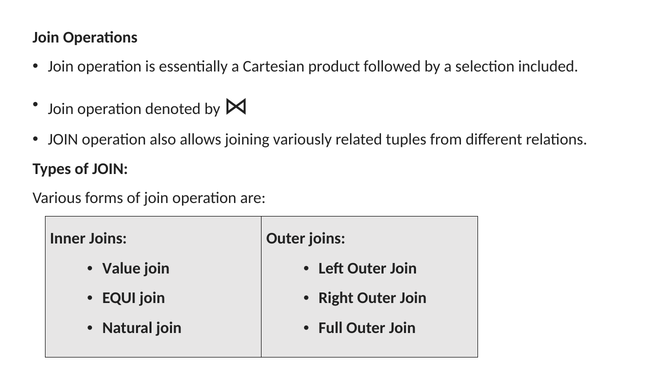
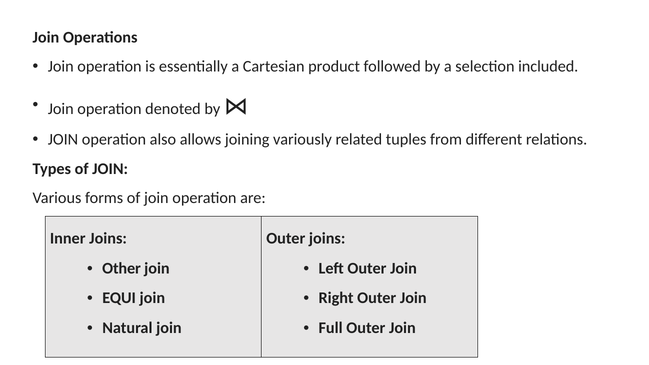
Value: Value -> Other
